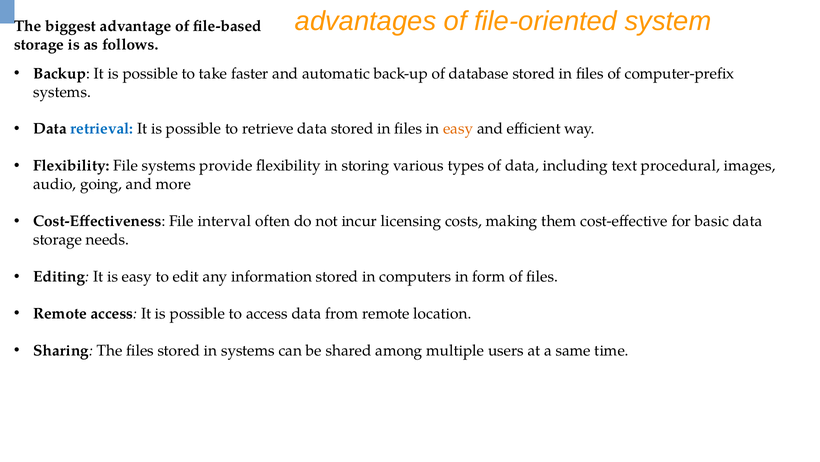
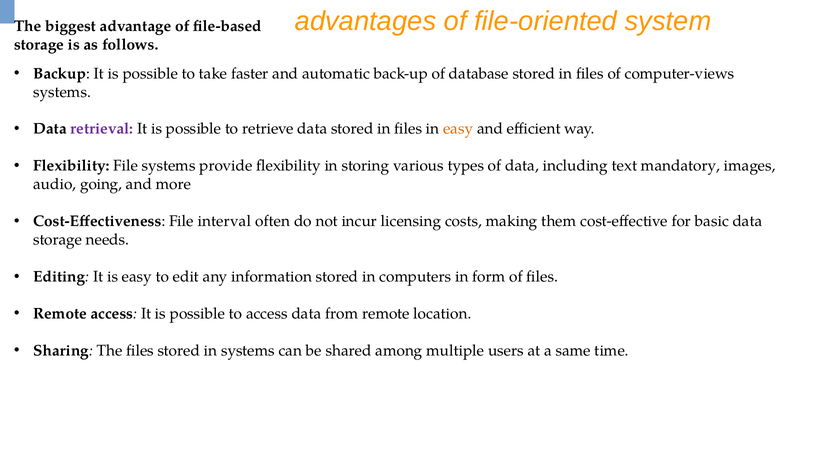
computer-prefix: computer-prefix -> computer-views
retrieval colour: blue -> purple
procedural: procedural -> mandatory
